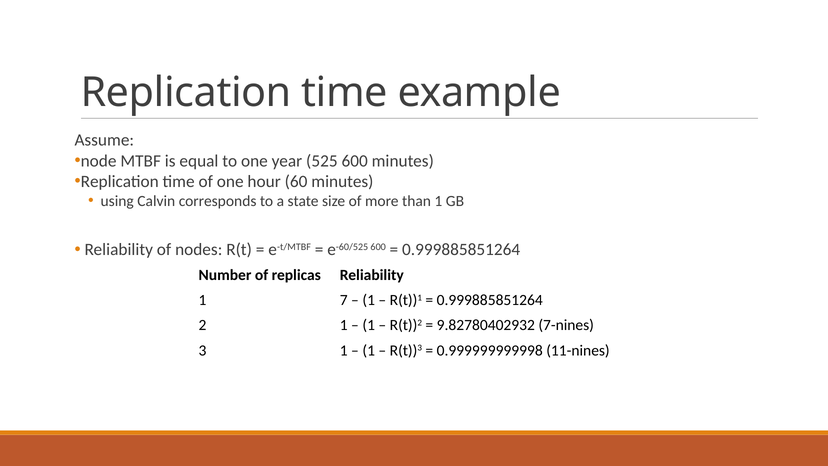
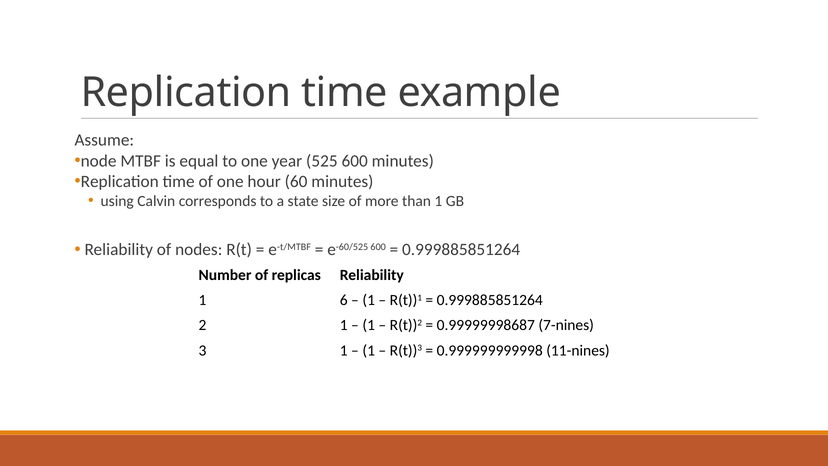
7: 7 -> 6
9.82780402932: 9.82780402932 -> 0.99999998687
